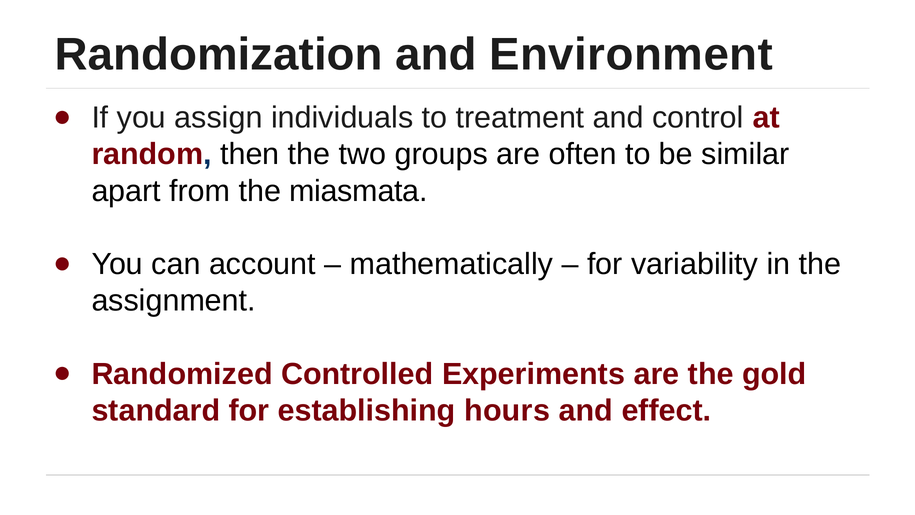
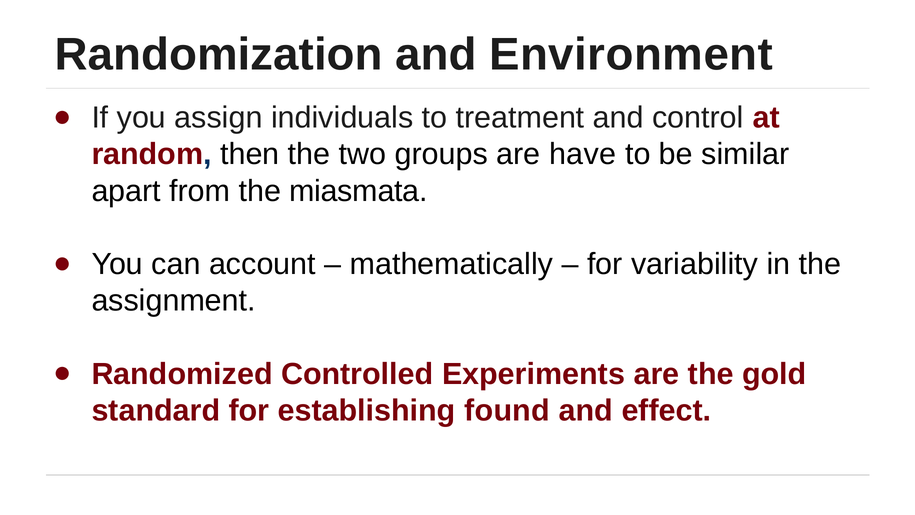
often: often -> have
hours: hours -> found
